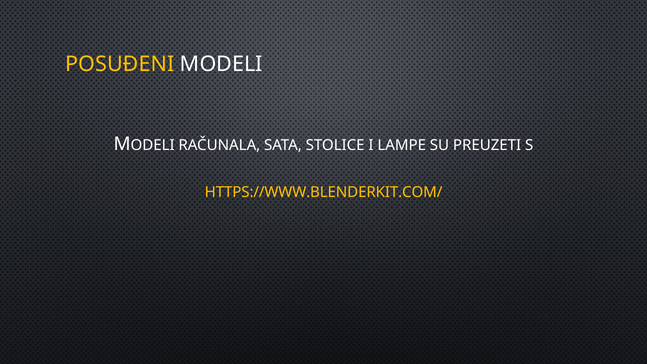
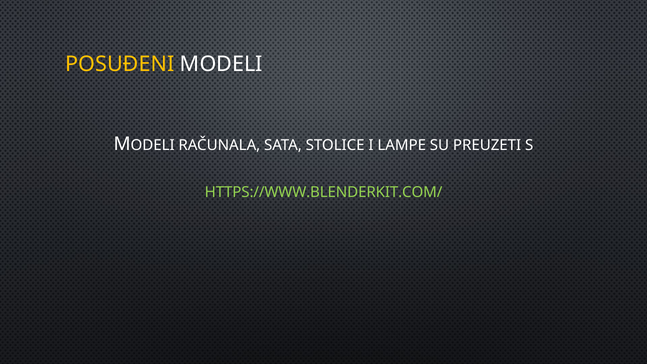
HTTPS://WWW.BLENDERKIT.COM/ colour: yellow -> light green
